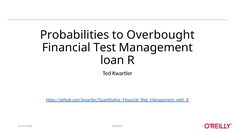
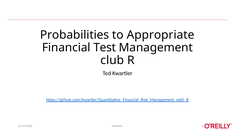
Overbought: Overbought -> Appropriate
loan: loan -> club
